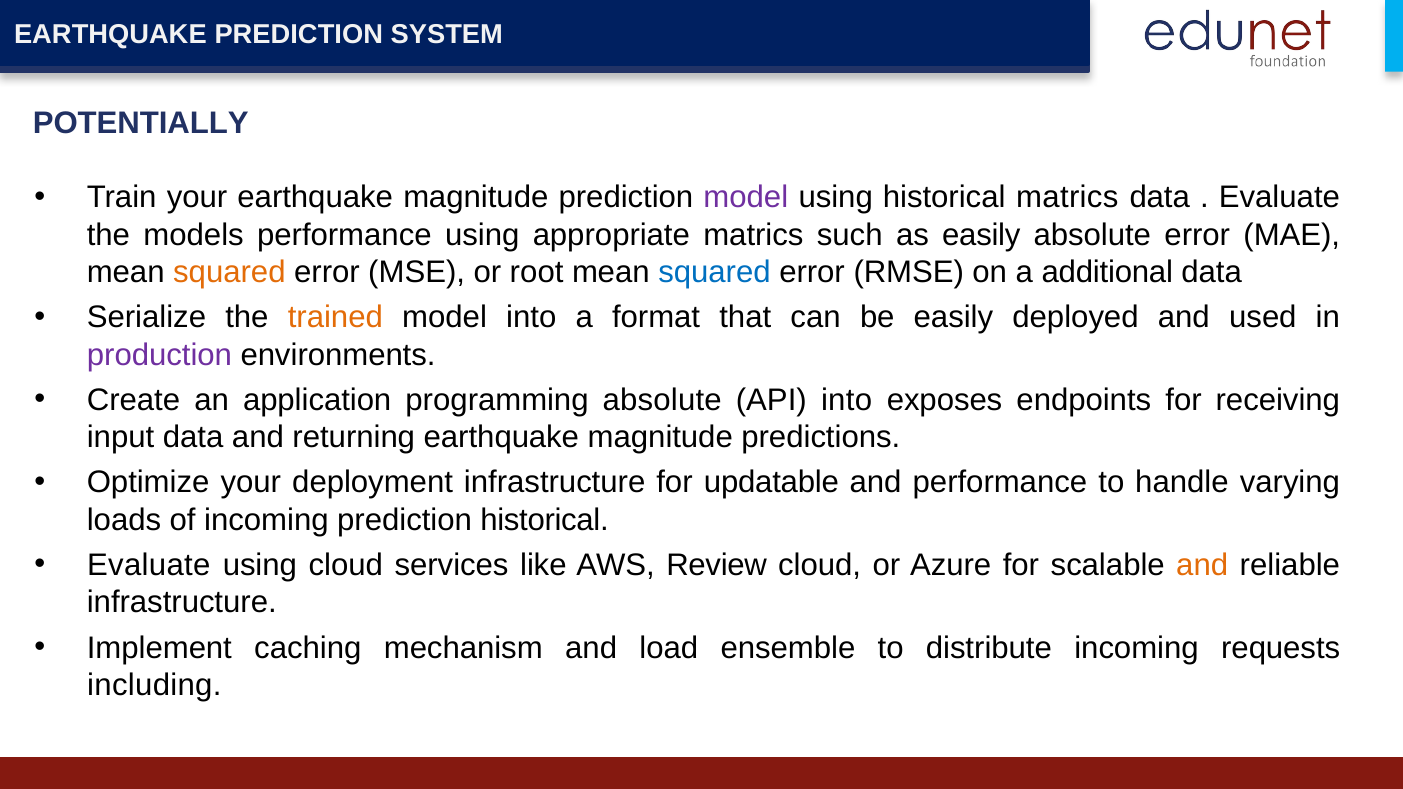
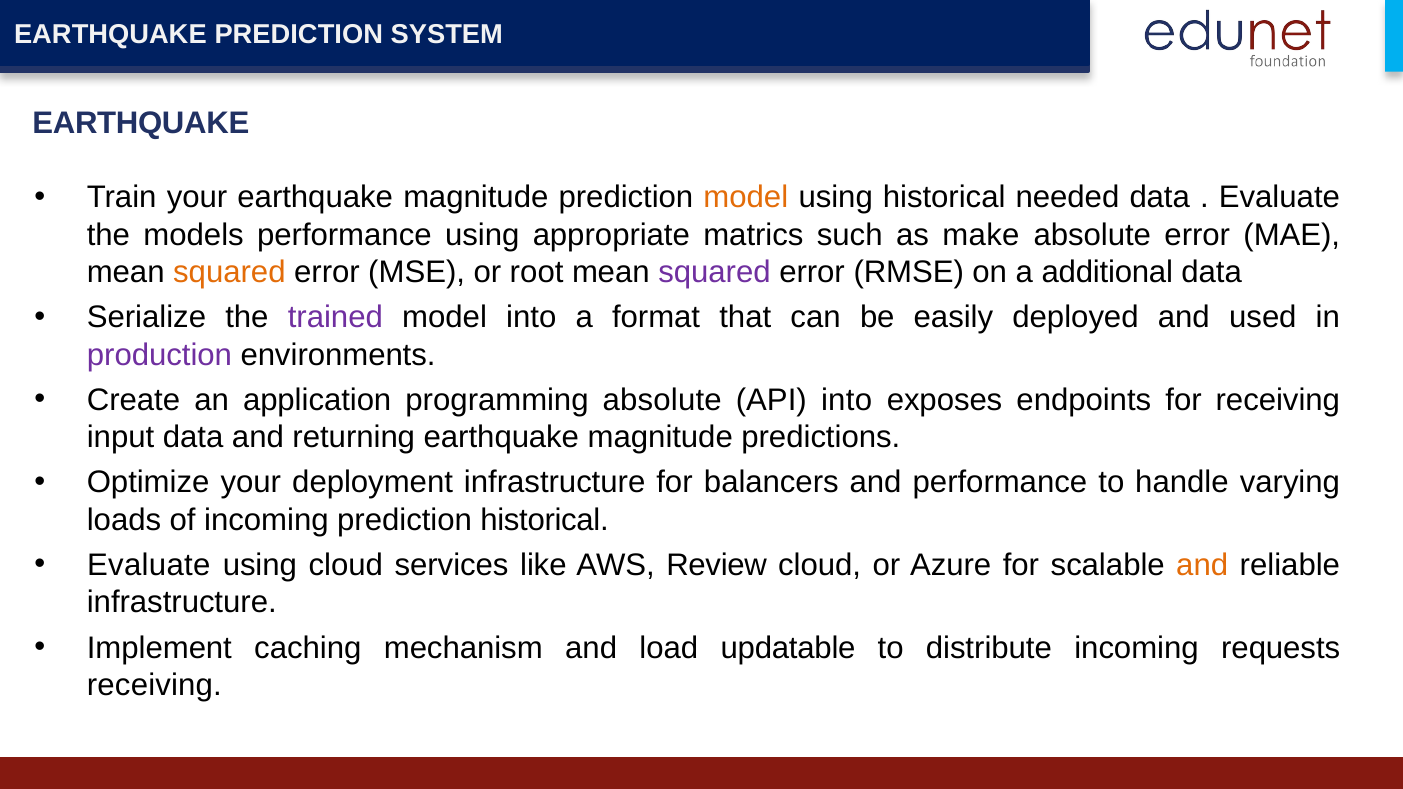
POTENTIALLY at (141, 123): POTENTIALLY -> EARTHQUAKE
model at (746, 198) colour: purple -> orange
historical matrics: matrics -> needed
as easily: easily -> make
squared at (714, 272) colour: blue -> purple
trained colour: orange -> purple
updatable: updatable -> balancers
ensemble: ensemble -> updatable
including at (154, 685): including -> receiving
